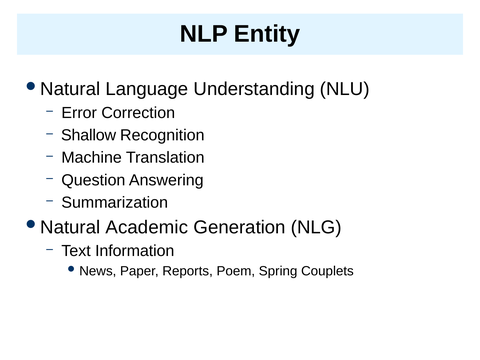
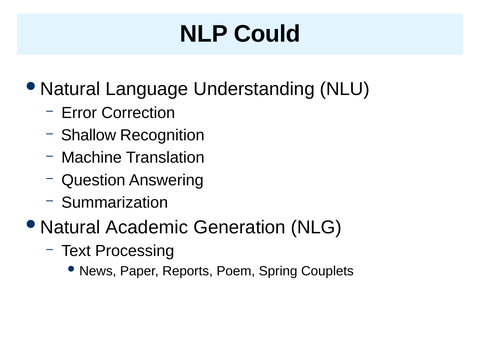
Entity: Entity -> Could
Information: Information -> Processing
